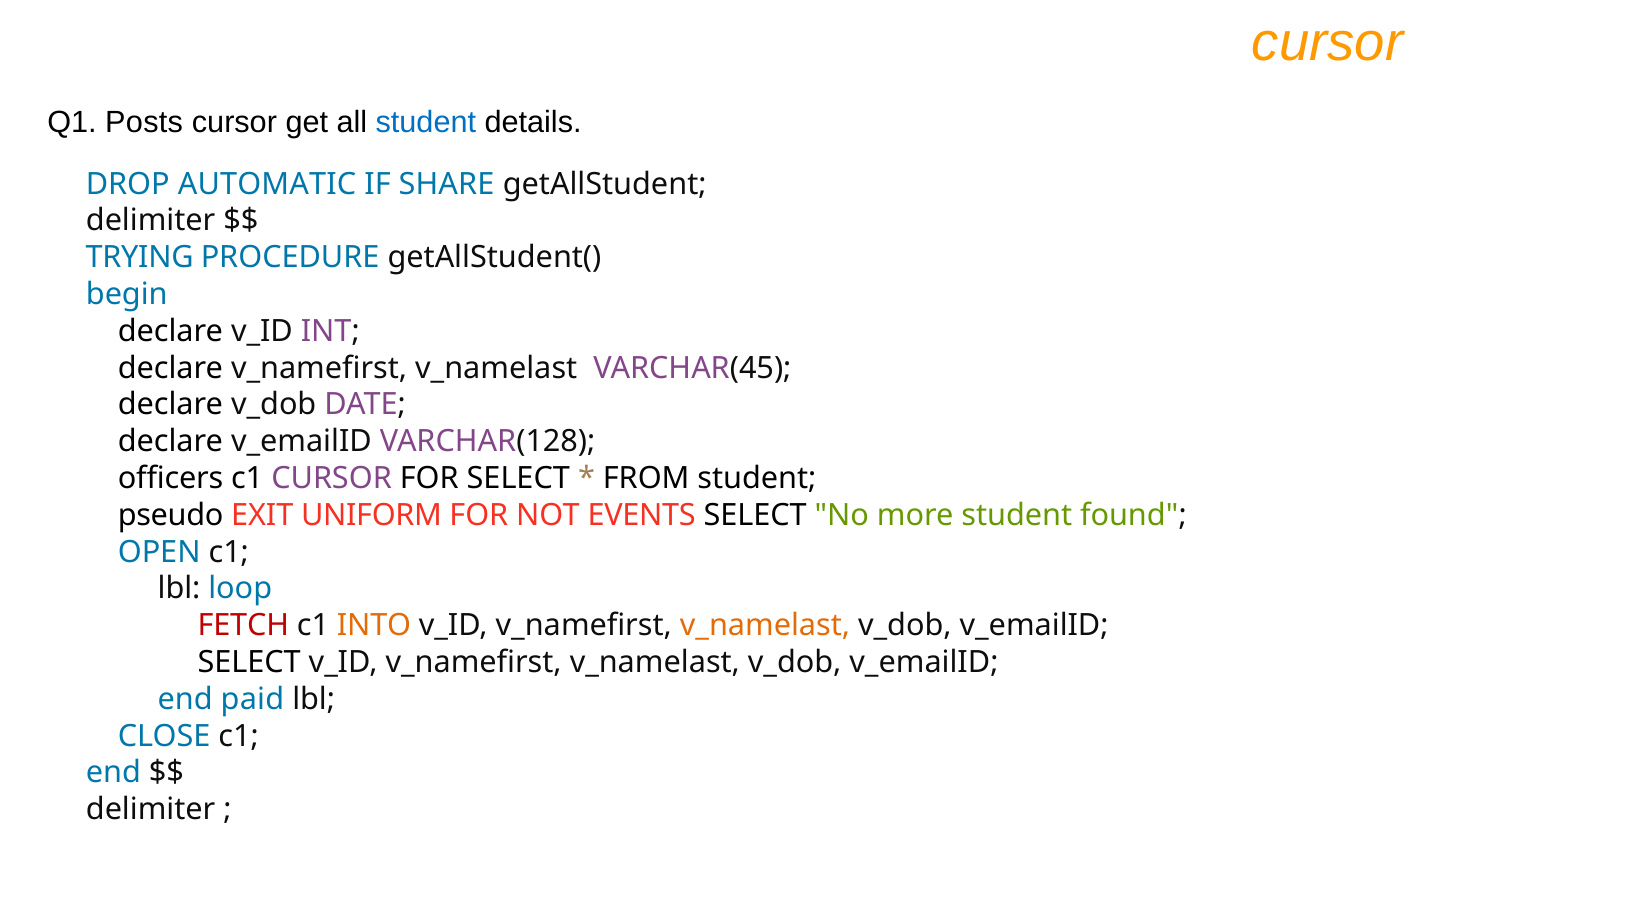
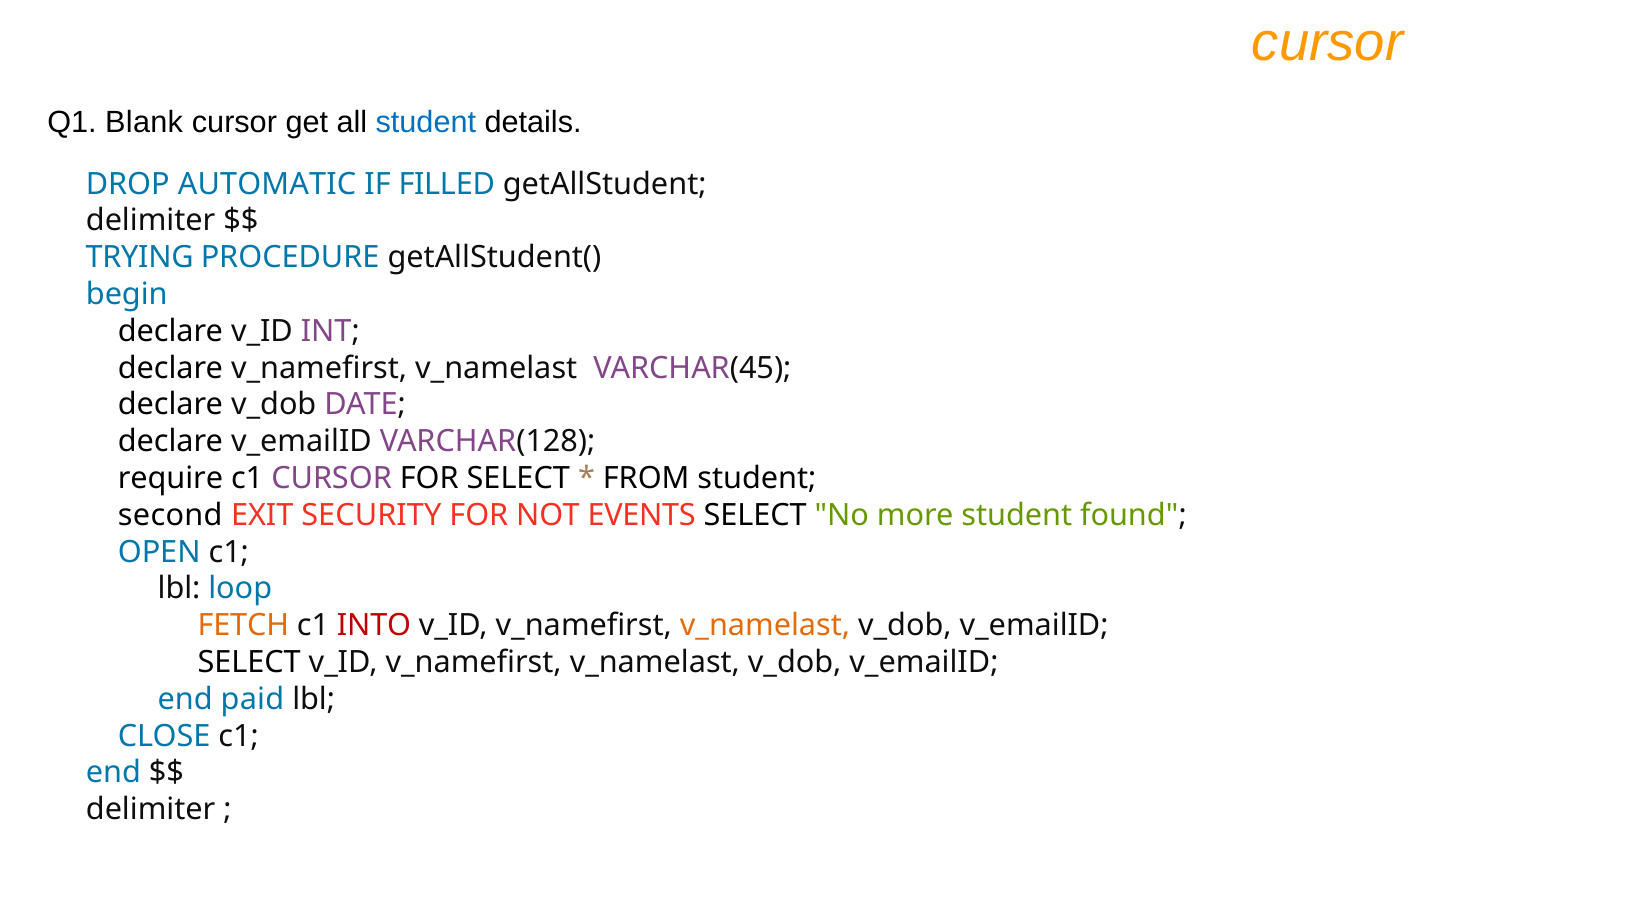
Posts: Posts -> Blank
SHARE: SHARE -> FILLED
officers: officers -> require
pseudo: pseudo -> second
UNIFORM: UNIFORM -> SECURITY
FETCH colour: red -> orange
INTO colour: orange -> red
